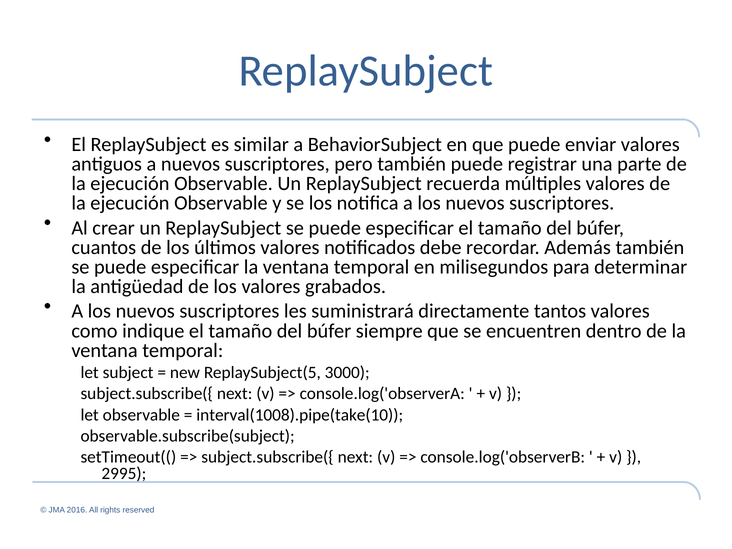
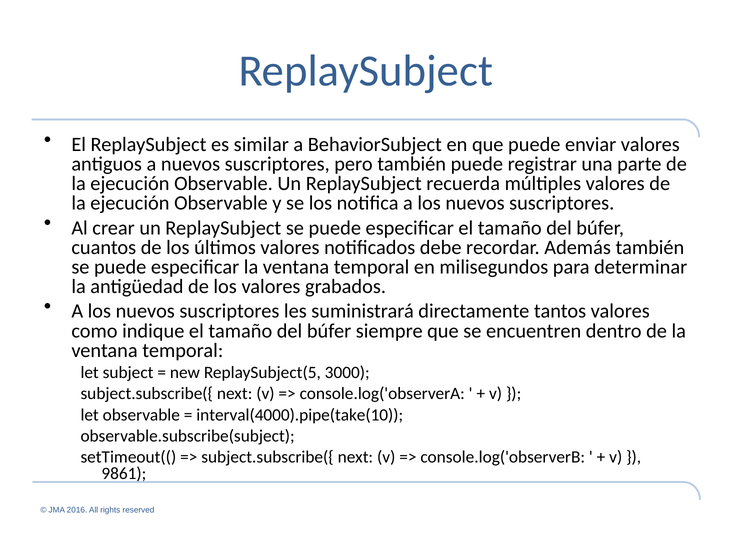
interval(1008).pipe(take(10: interval(1008).pipe(take(10 -> interval(4000).pipe(take(10
2995: 2995 -> 9861
